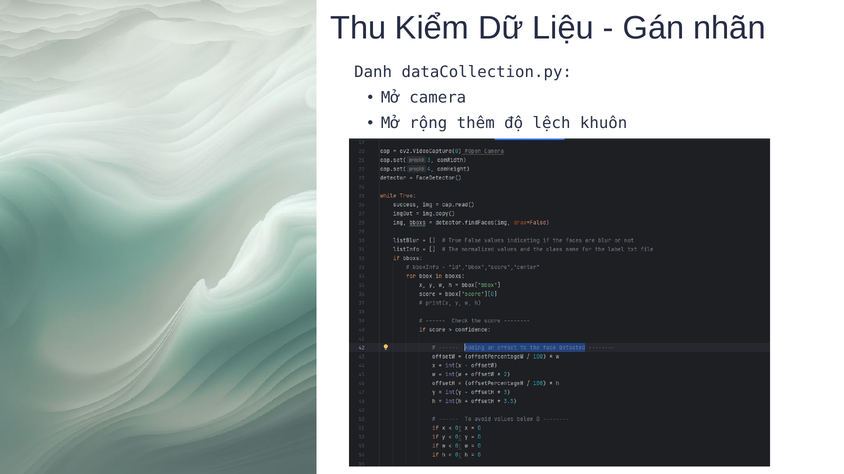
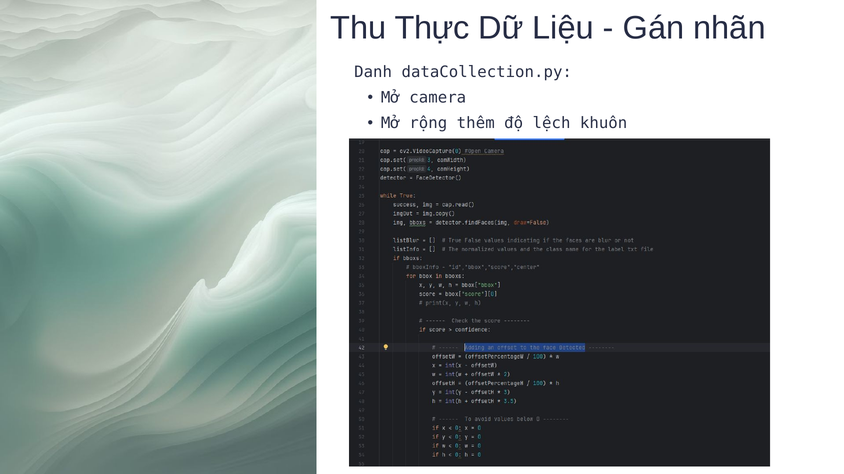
Kiểm: Kiểm -> Thực
